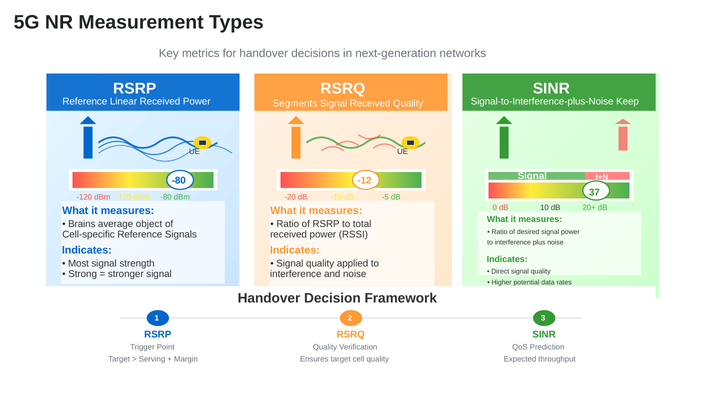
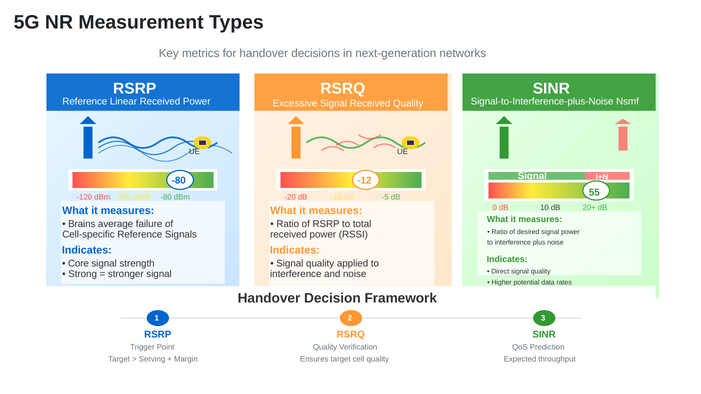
Keep: Keep -> Nsmf
Segments: Segments -> Excessive
37: 37 -> 55
object: object -> failure
Most: Most -> Core
